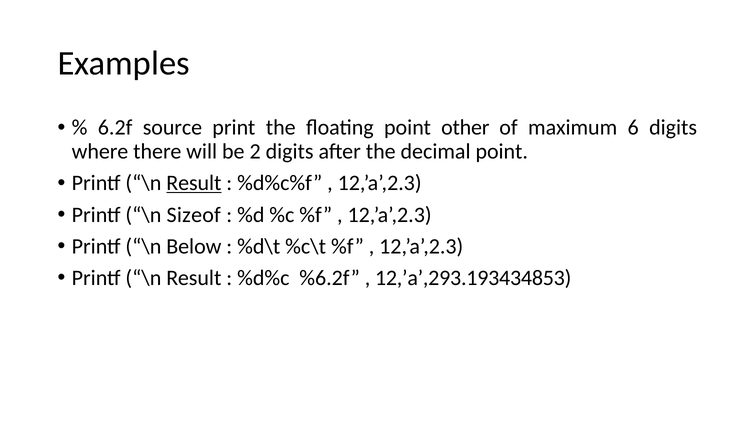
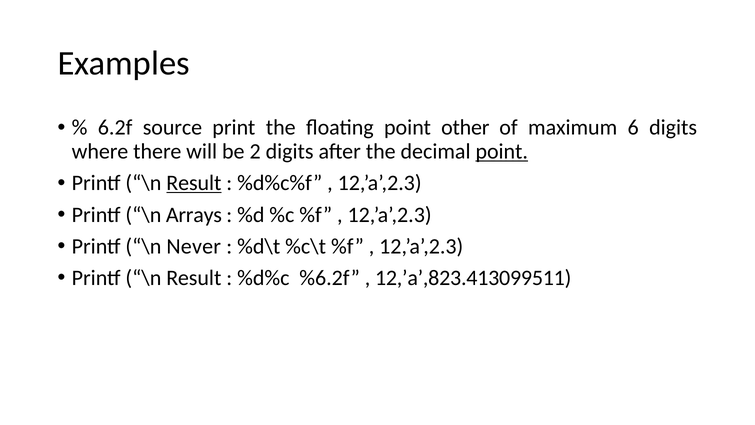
point at (502, 151) underline: none -> present
Sizeof: Sizeof -> Arrays
Below: Below -> Never
12,’a’,293.193434853: 12,’a’,293.193434853 -> 12,’a’,823.413099511
